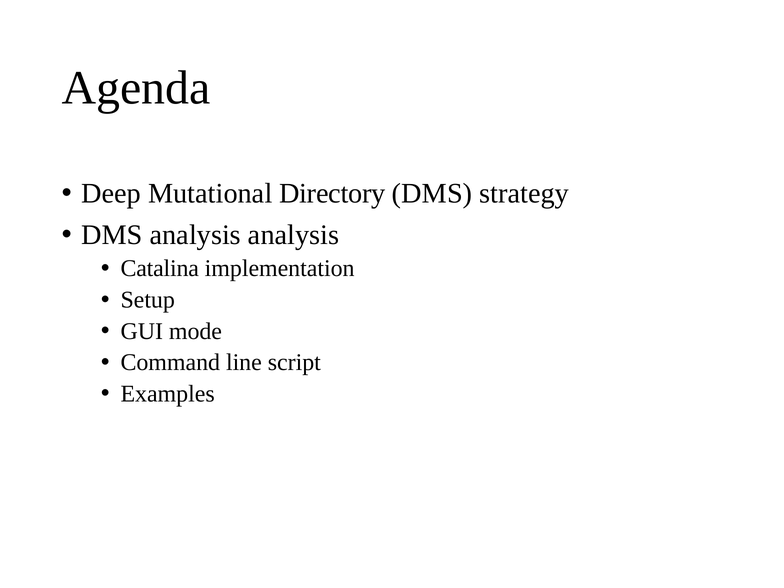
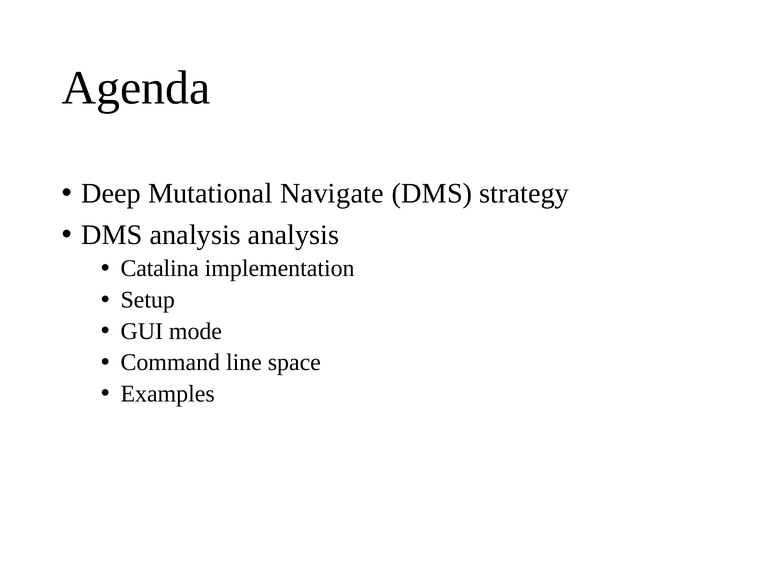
Directory: Directory -> Navigate
script: script -> space
